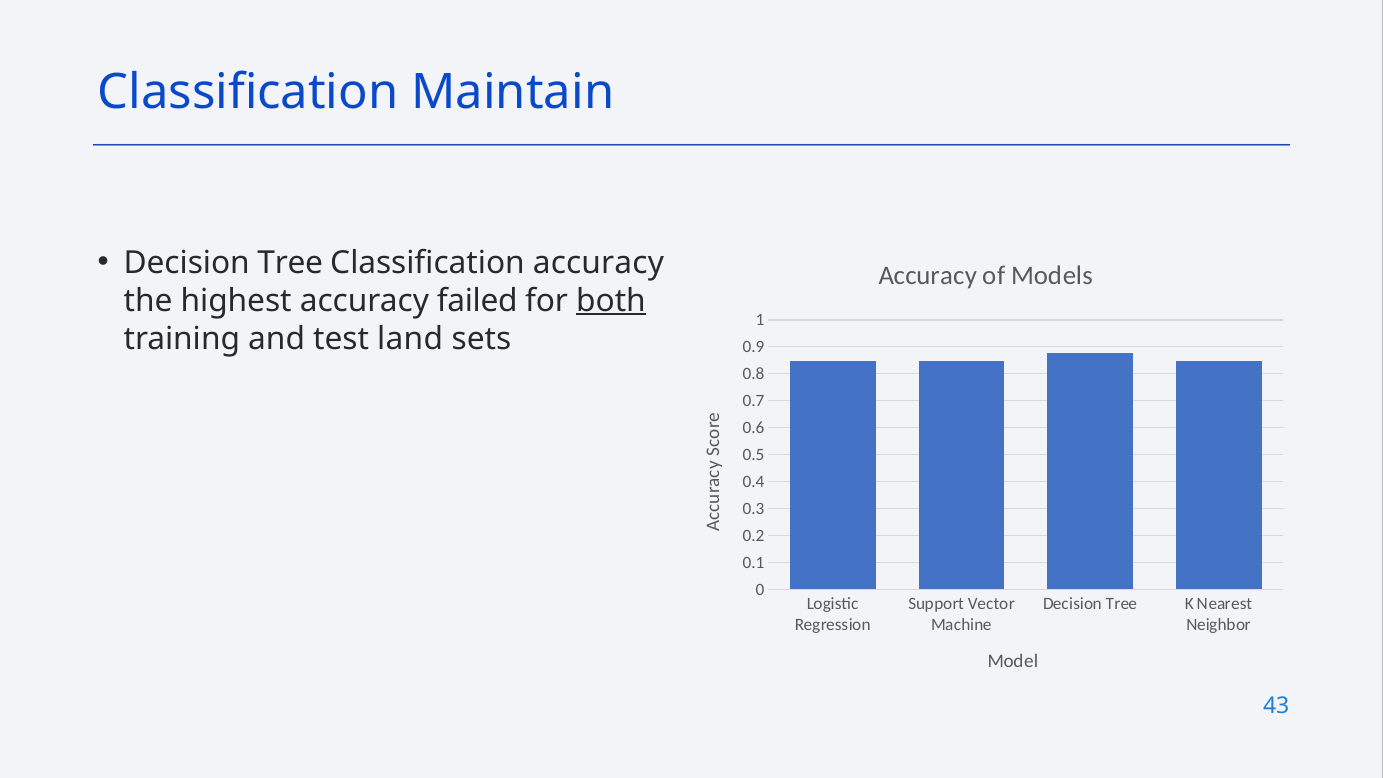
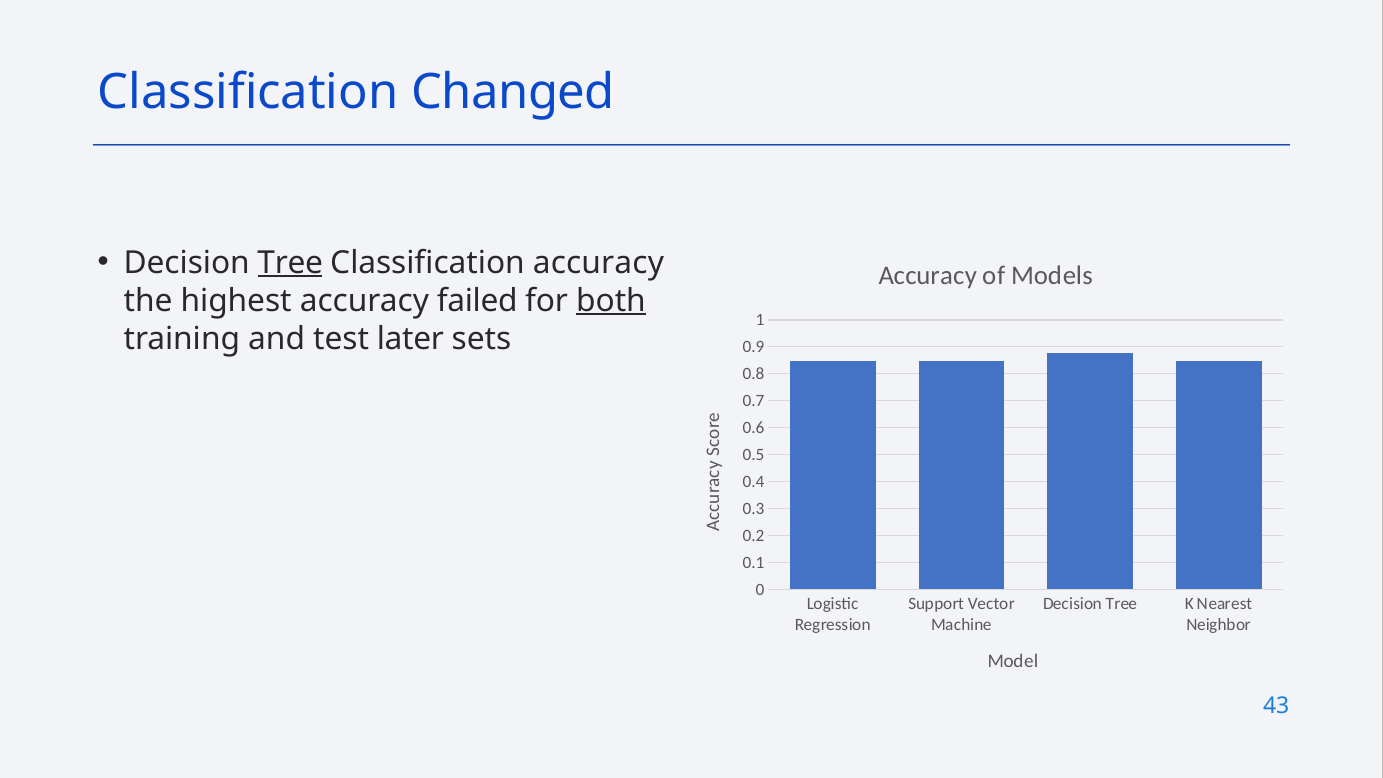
Maintain: Maintain -> Changed
Tree at (290, 263) underline: none -> present
land: land -> later
